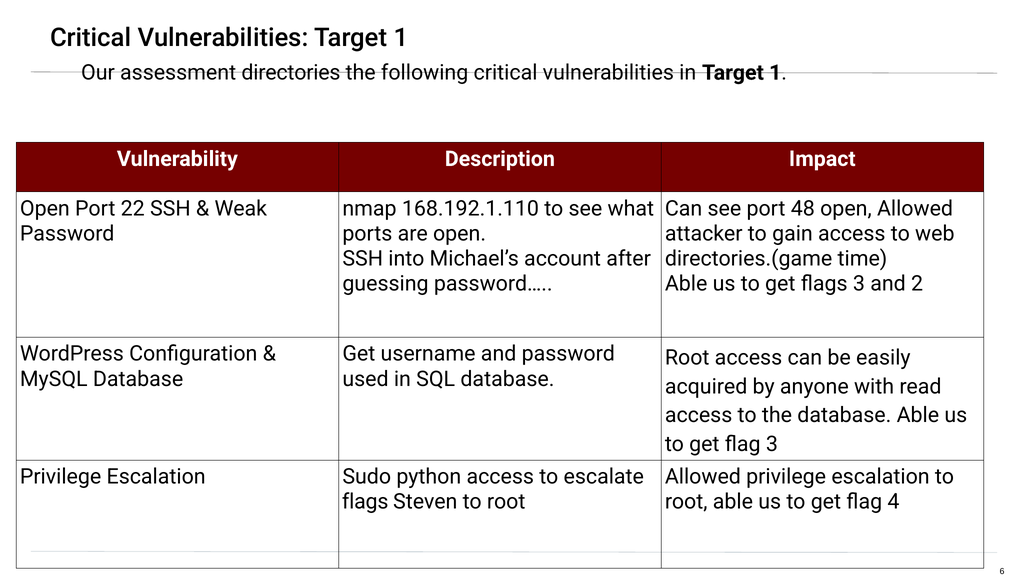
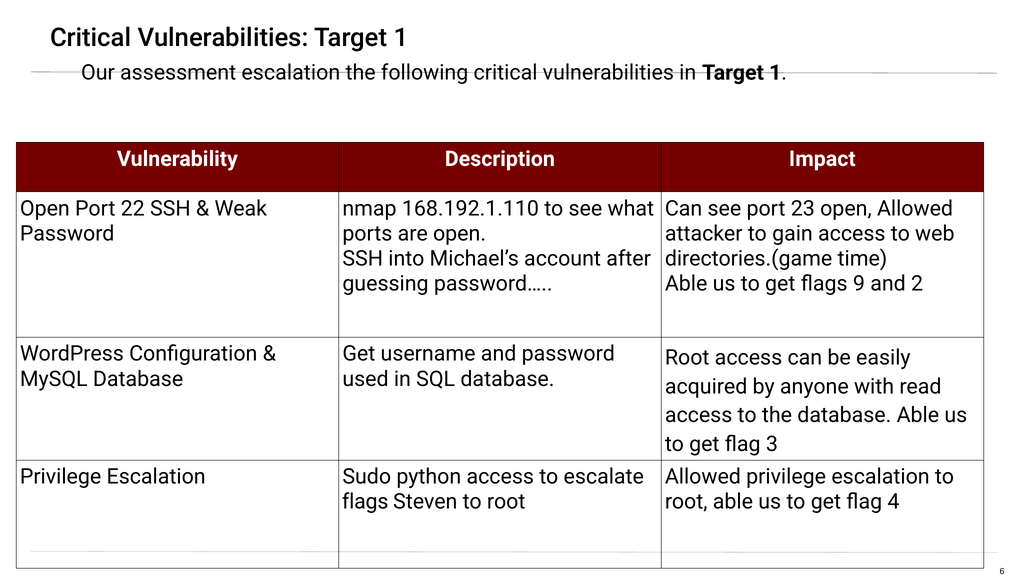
assessment directories: directories -> escalation
48: 48 -> 23
flags 3: 3 -> 9
